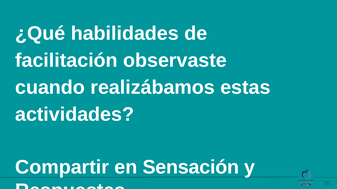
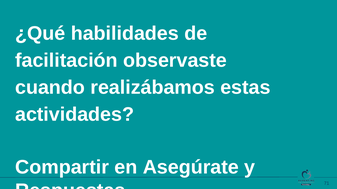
Sensación: Sensación -> Asegúrate
